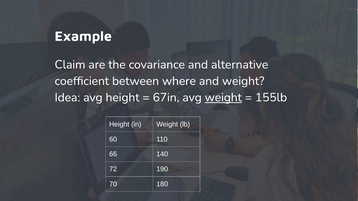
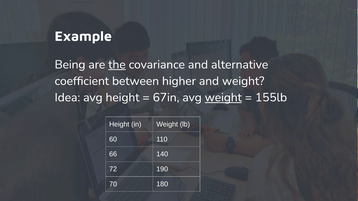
Claim: Claim -> Being
the underline: none -> present
where: where -> higher
